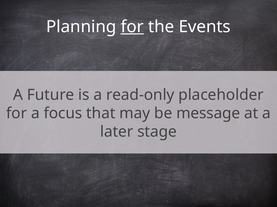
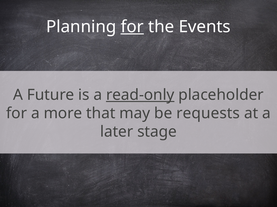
read-only underline: none -> present
focus: focus -> more
message: message -> requests
